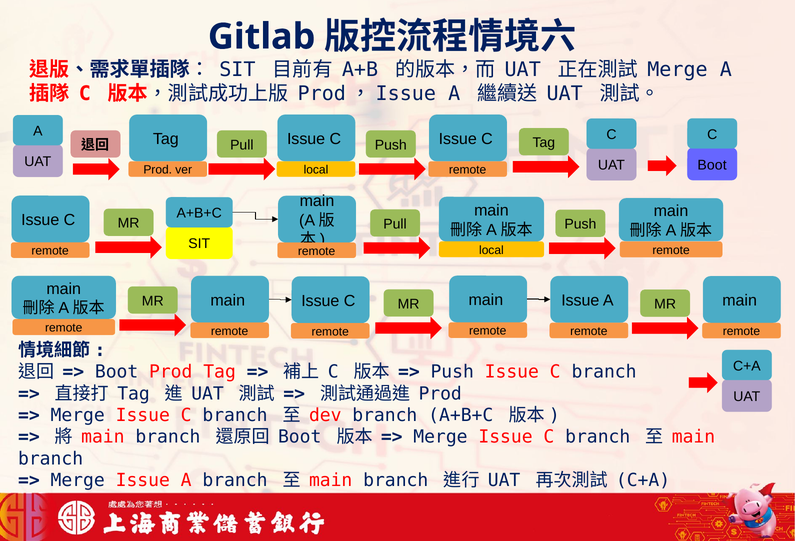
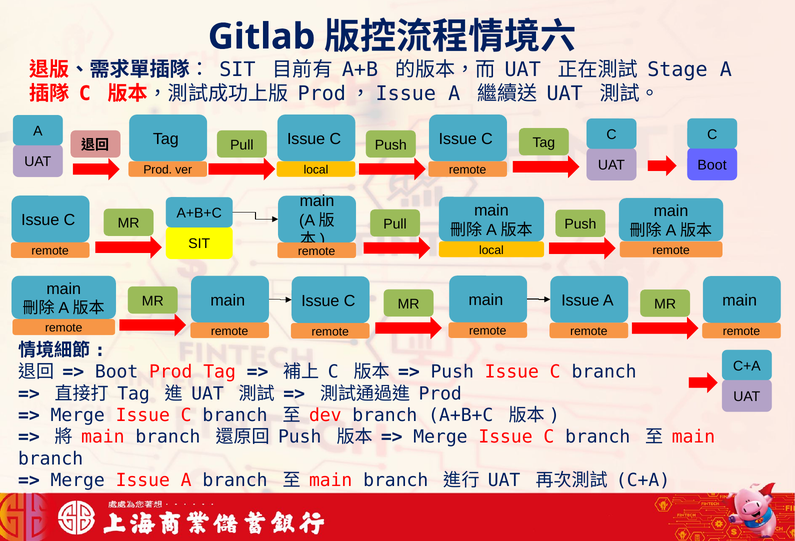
Merge at (677, 70): Merge -> Stage
Boot at (300, 437): Boot -> Push
